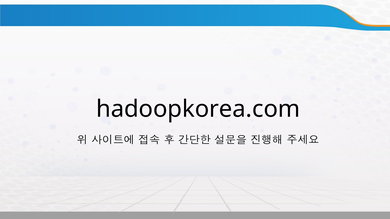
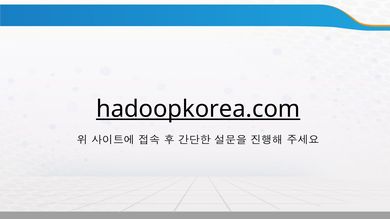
hadoopkorea.com underline: none -> present
